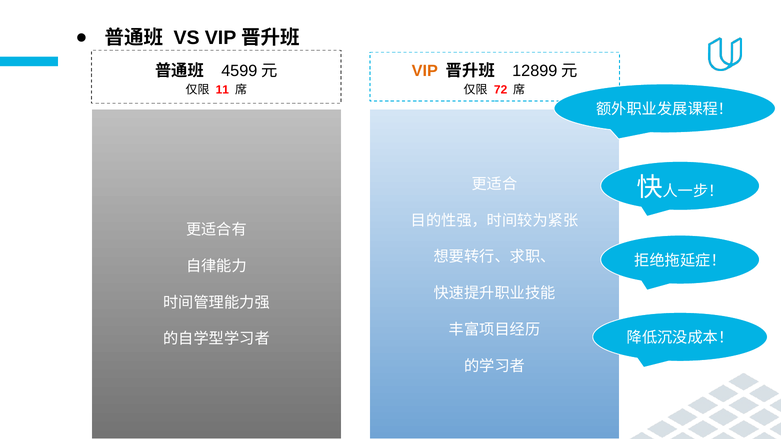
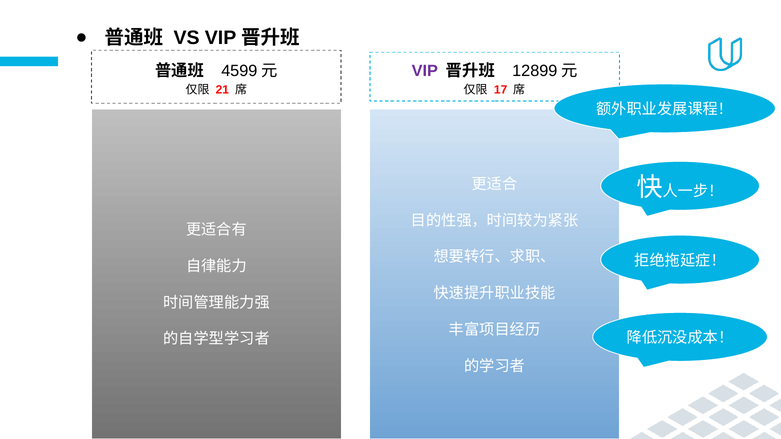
VIP colour: orange -> purple
11: 11 -> 21
72: 72 -> 17
